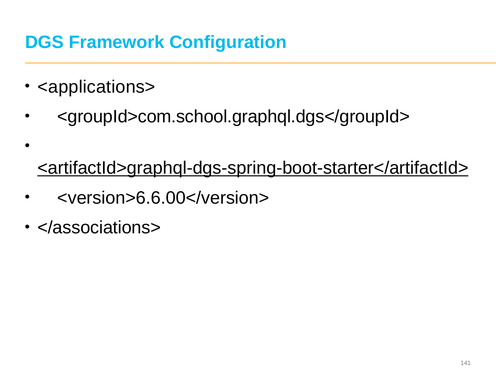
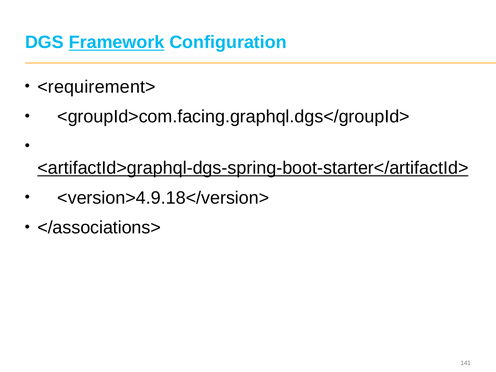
Framework underline: none -> present
<applications>: <applications> -> <requirement>
<groupId>com.school.graphql.dgs</groupId>: <groupId>com.school.graphql.dgs</groupId> -> <groupId>com.facing.graphql.dgs</groupId>
<version>6.6.00</version>: <version>6.6.00</version> -> <version>4.9.18</version>
